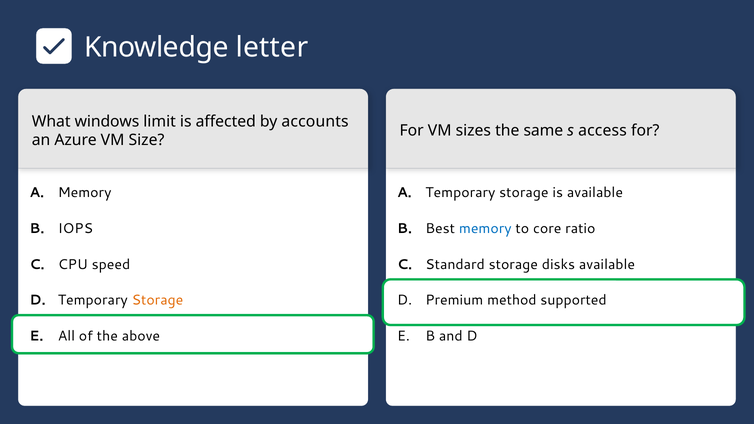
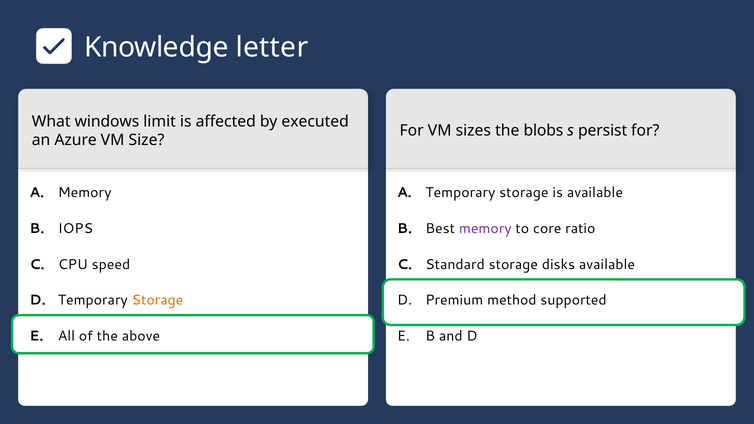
accounts: accounts -> executed
same: same -> blobs
access: access -> persist
memory at (485, 229) colour: blue -> purple
